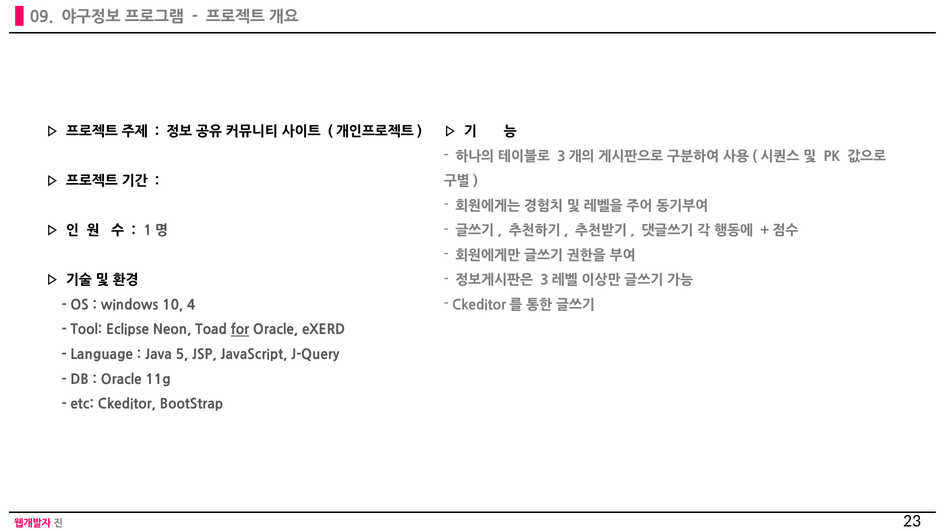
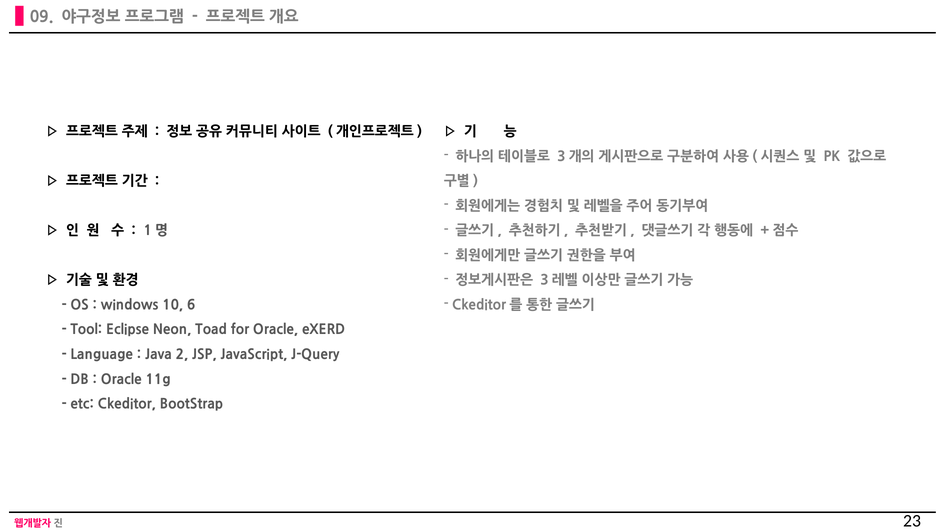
4: 4 -> 6
for underline: present -> none
5: 5 -> 2
